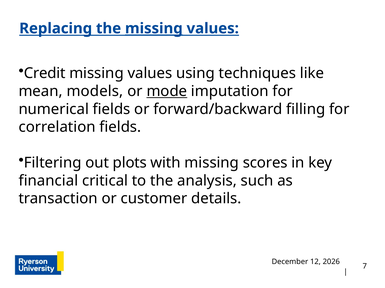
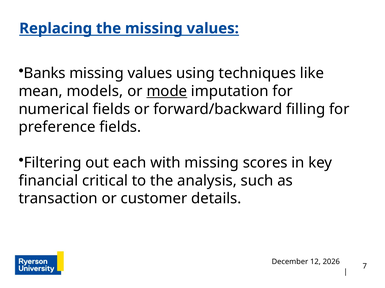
missing at (154, 28) underline: present -> none
Credit: Credit -> Banks
correlation: correlation -> preference
plots: plots -> each
